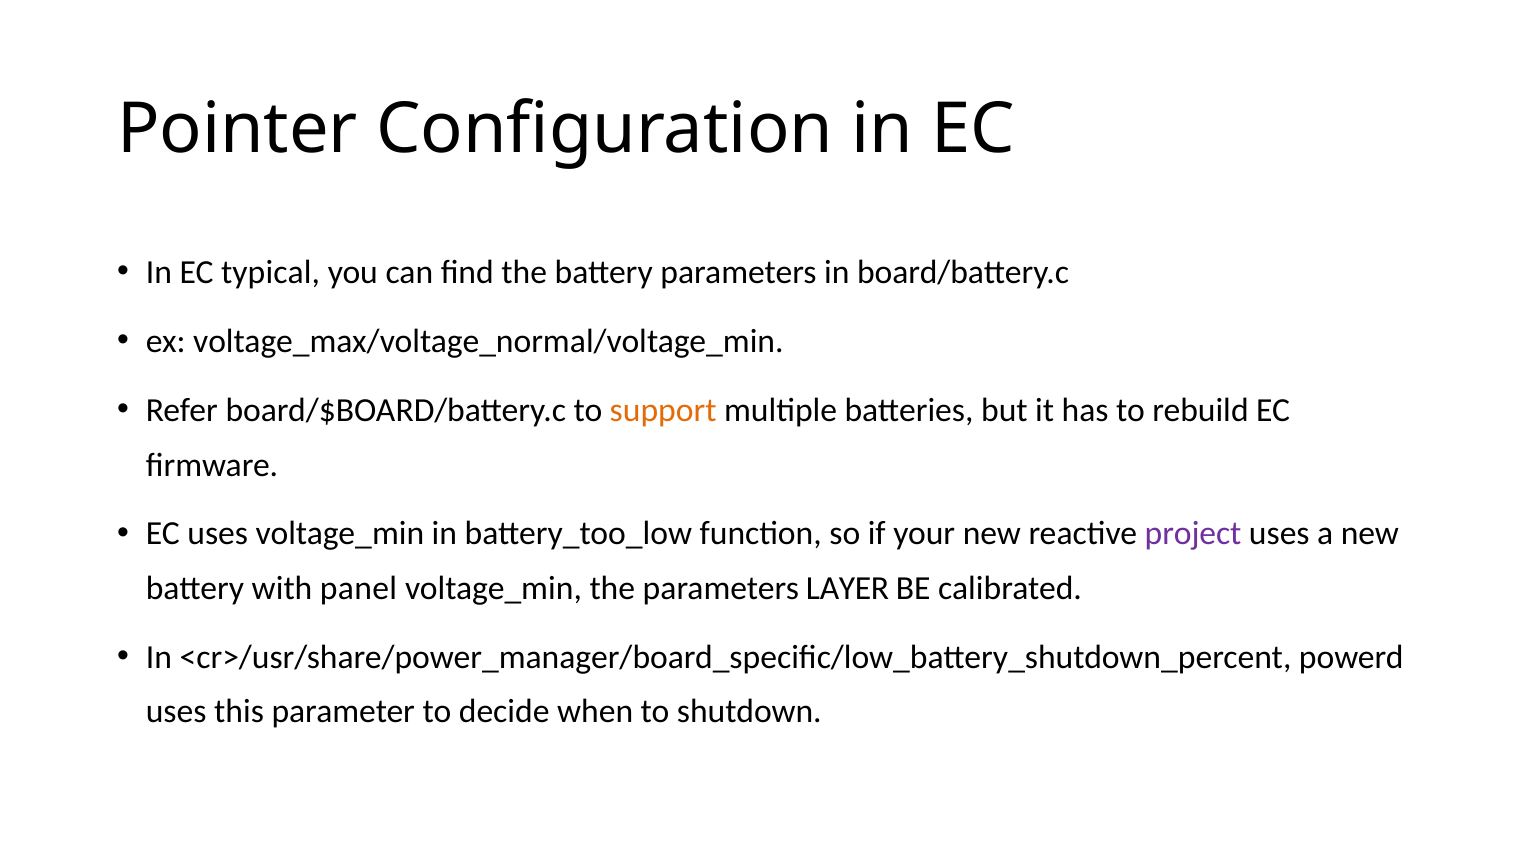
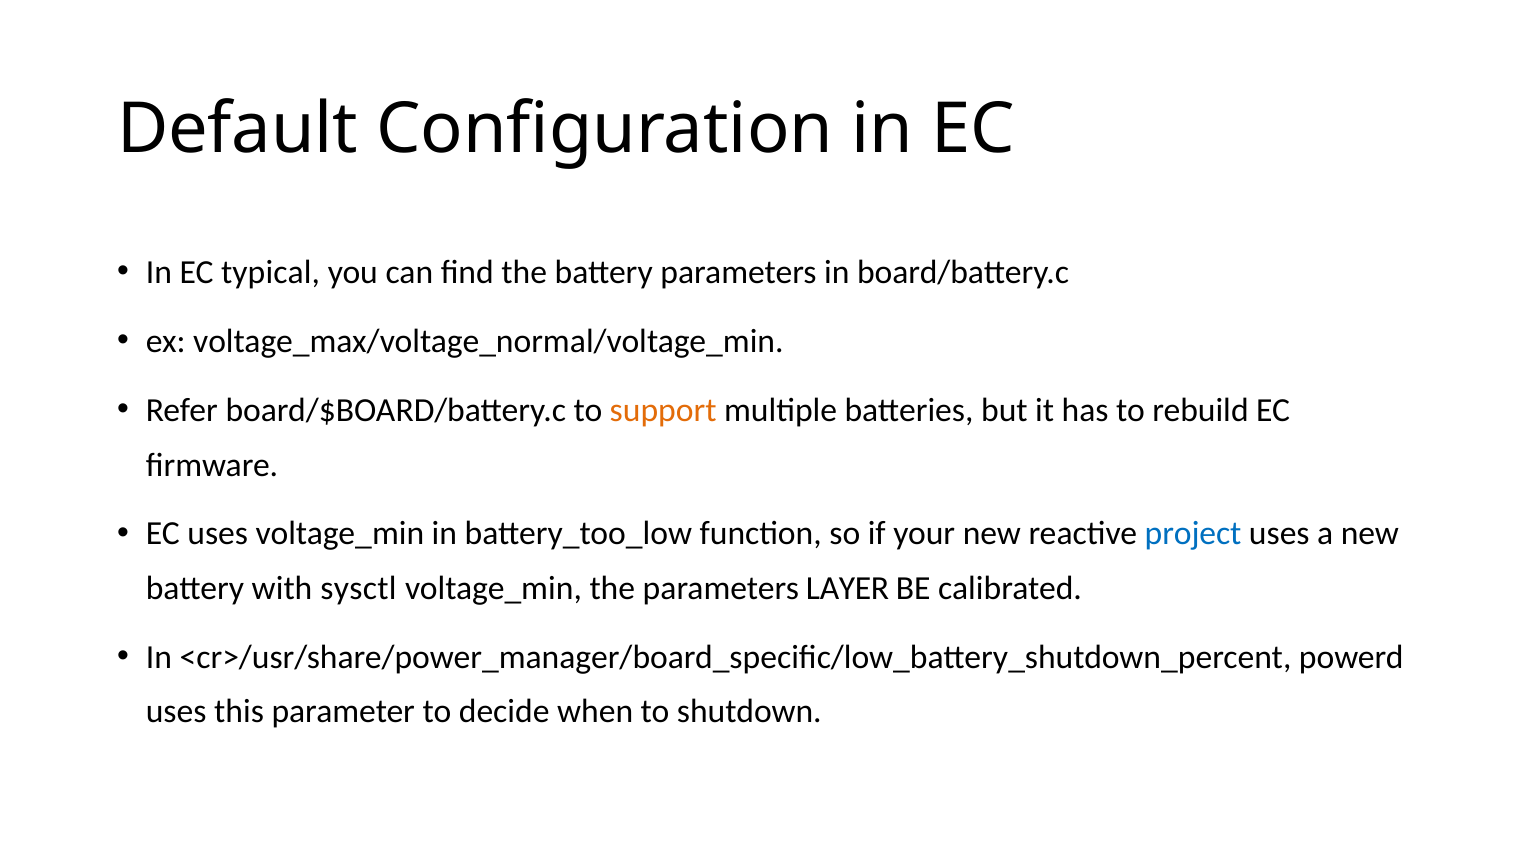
Pointer: Pointer -> Default
project colour: purple -> blue
panel: panel -> sysctl
